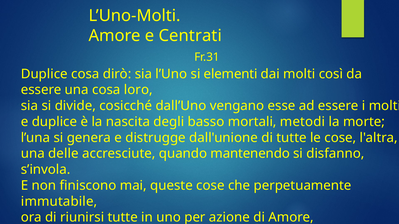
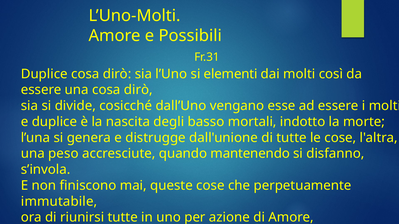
Centrati: Centrati -> Possibili
una cosa loro: loro -> dirò
metodi: metodi -> indotto
delle: delle -> peso
